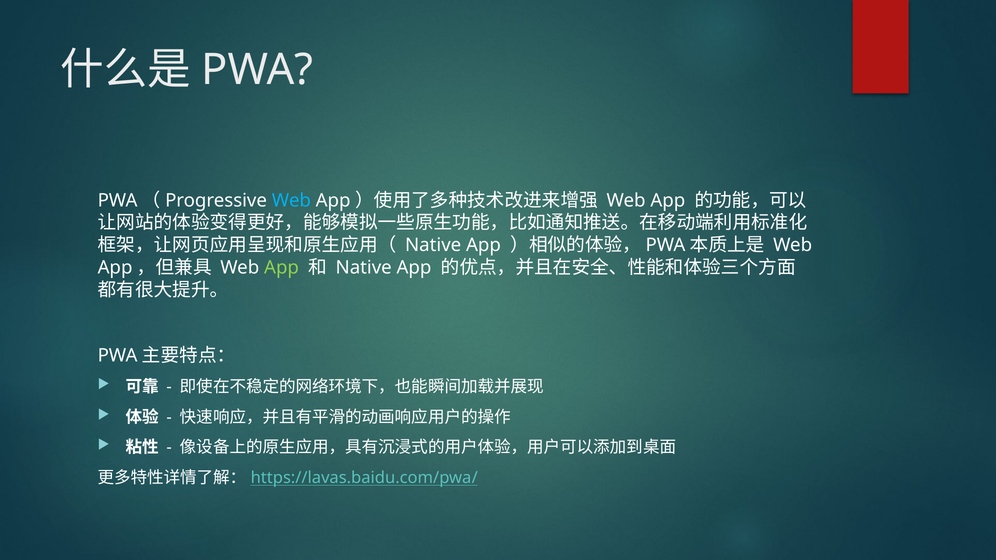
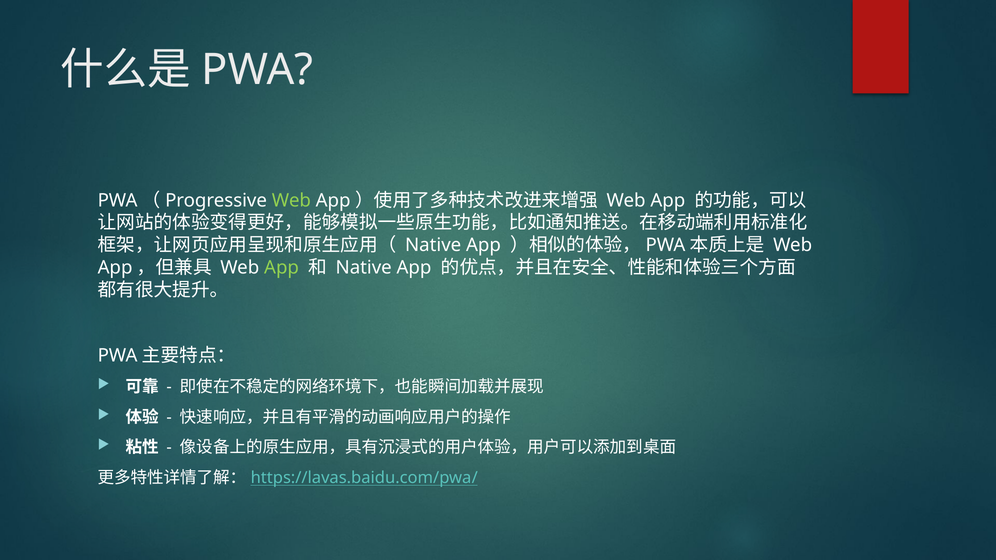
Web at (291, 200) colour: light blue -> light green
